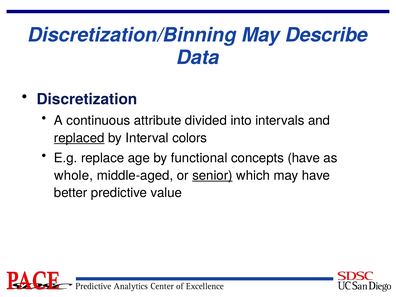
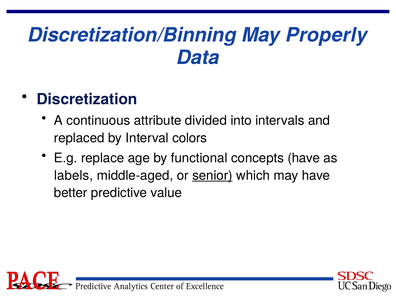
Describe: Describe -> Properly
replaced underline: present -> none
whole: whole -> labels
